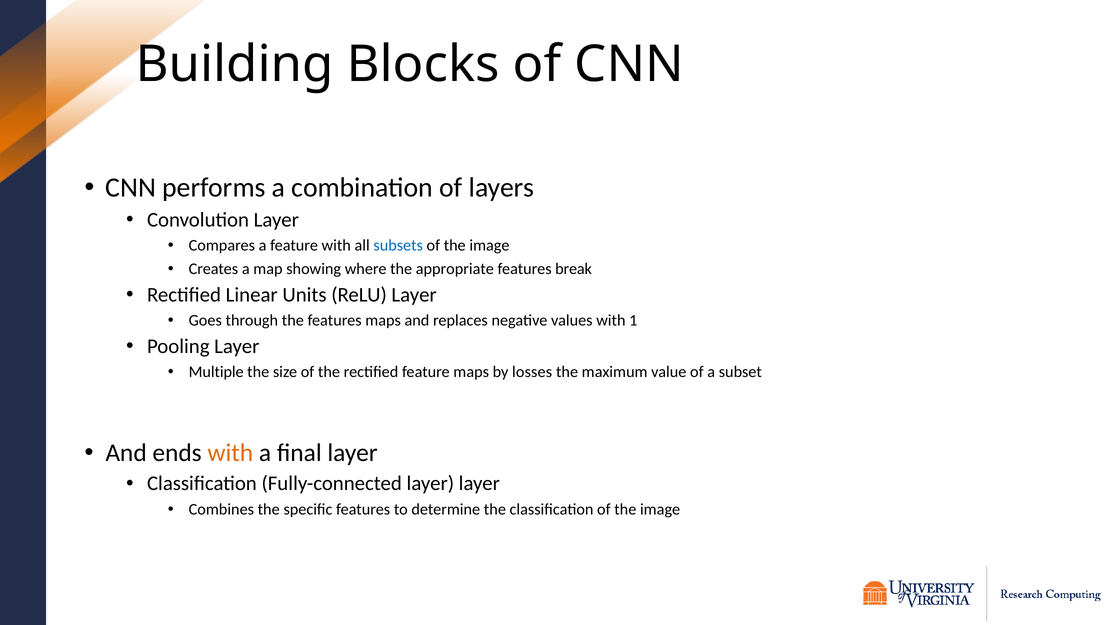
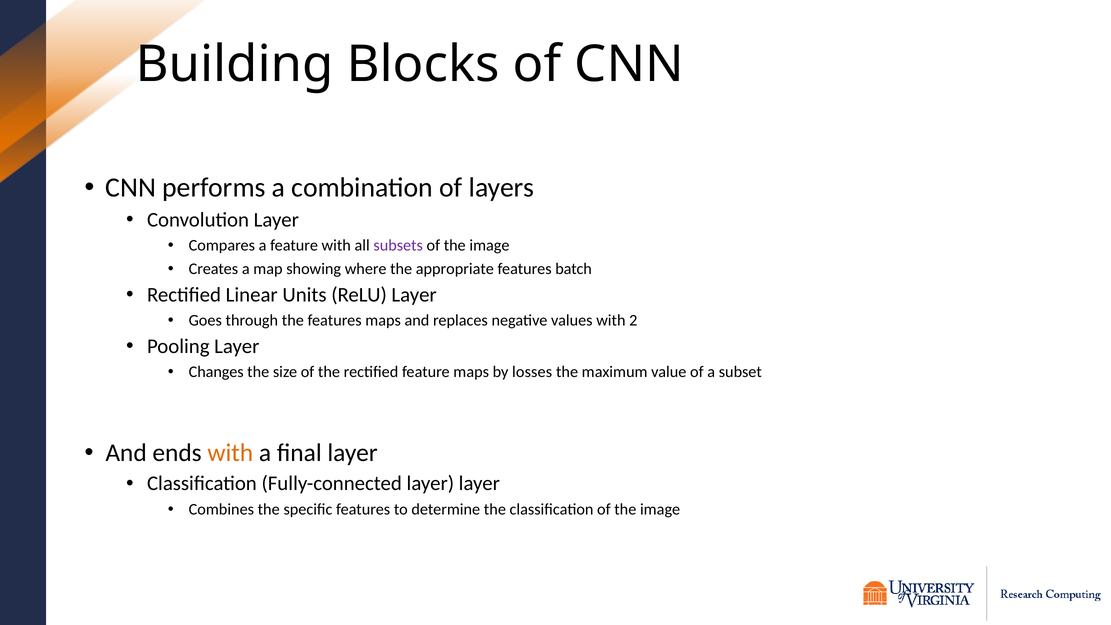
subsets colour: blue -> purple
break: break -> batch
1: 1 -> 2
Multiple: Multiple -> Changes
